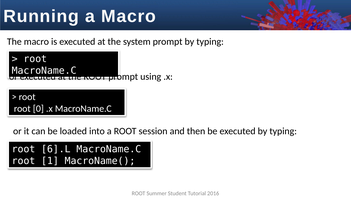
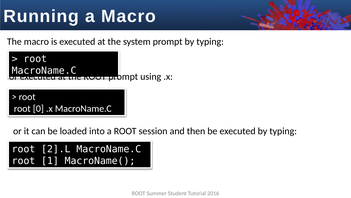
6].L: 6].L -> 2].L
